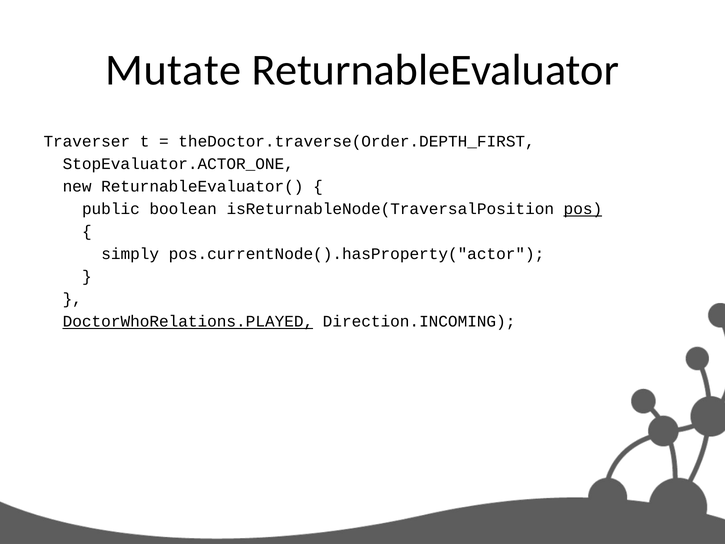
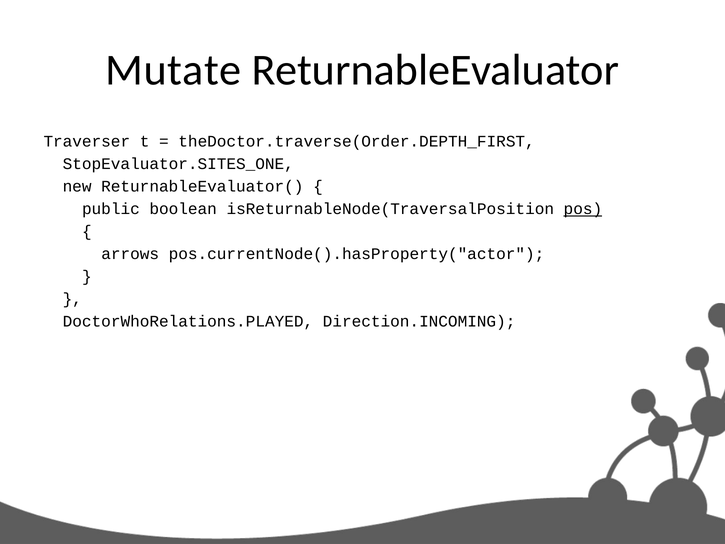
StopEvaluator.ACTOR_ONE: StopEvaluator.ACTOR_ONE -> StopEvaluator.SITES_ONE
simply: simply -> arrows
DoctorWhoRelations.PLAYED underline: present -> none
